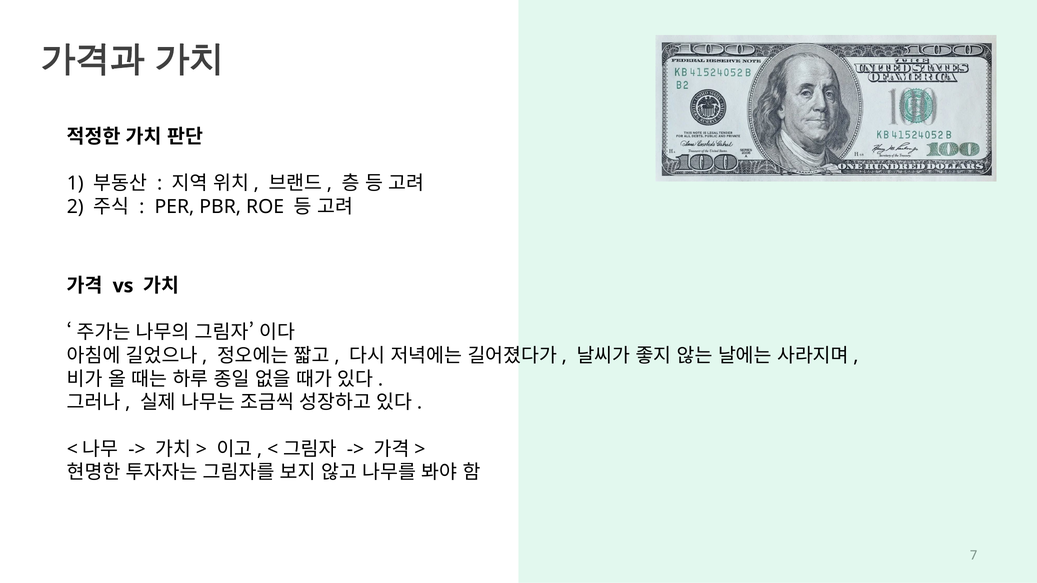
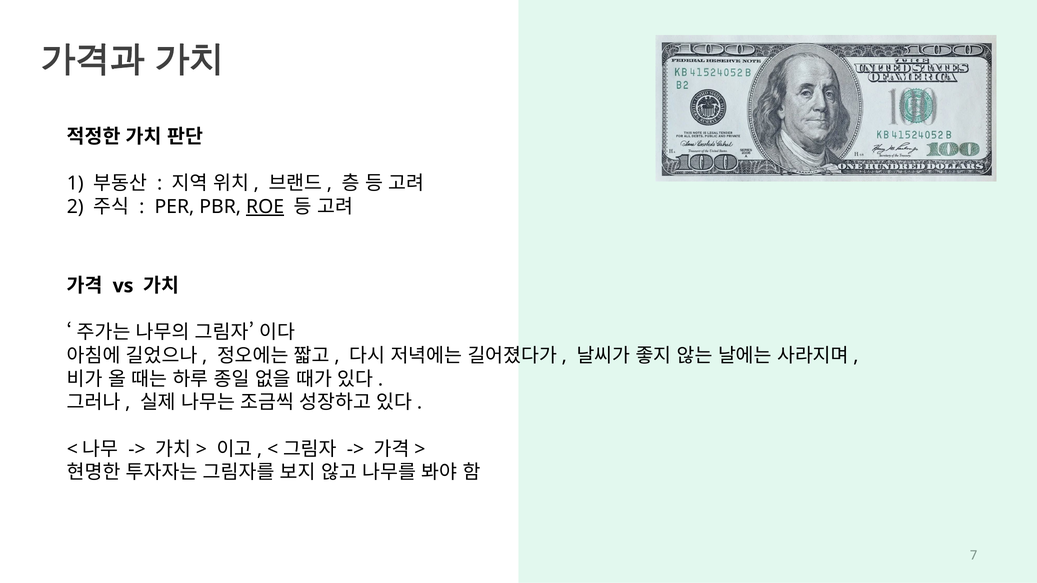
ROE underline: none -> present
